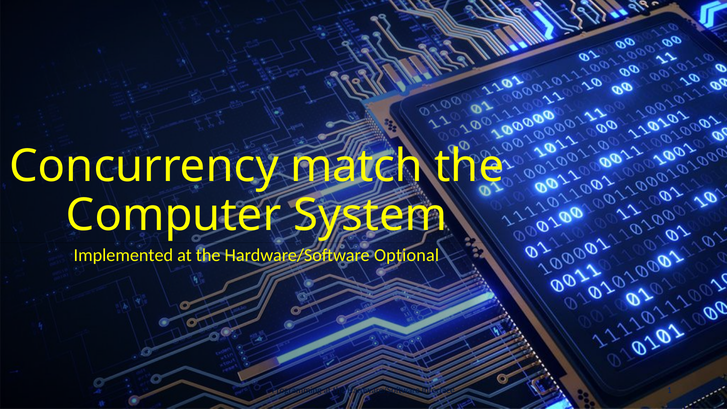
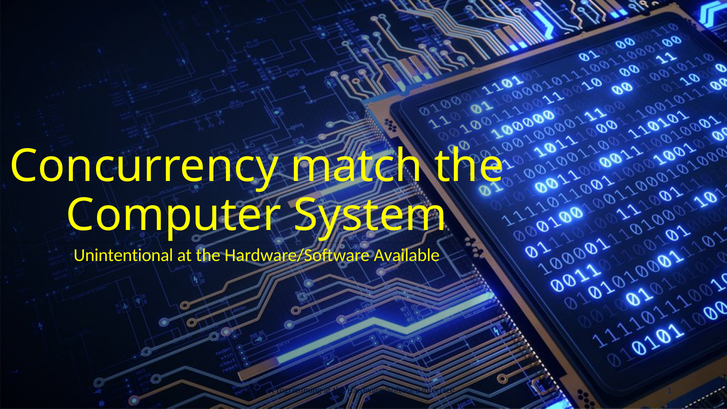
Implemented: Implemented -> Unintentional
Optional: Optional -> Available
